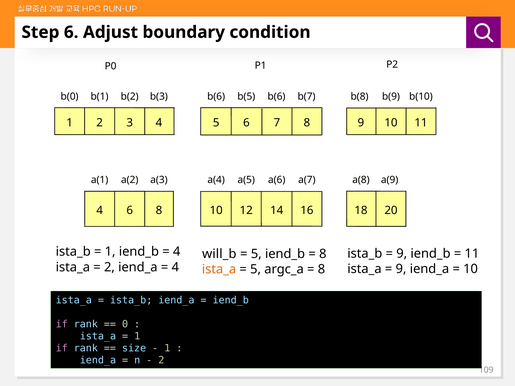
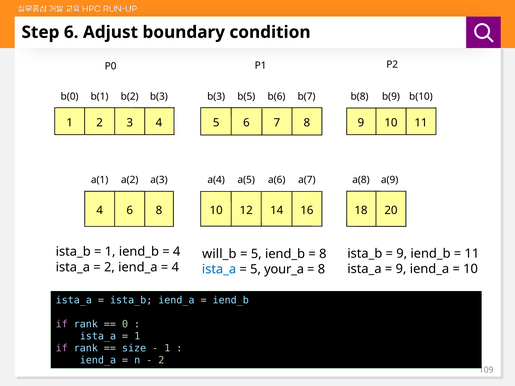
b(6 at (216, 97): b(6 -> b(3
ista_a at (219, 269) colour: orange -> blue
argc_a: argc_a -> your_a
